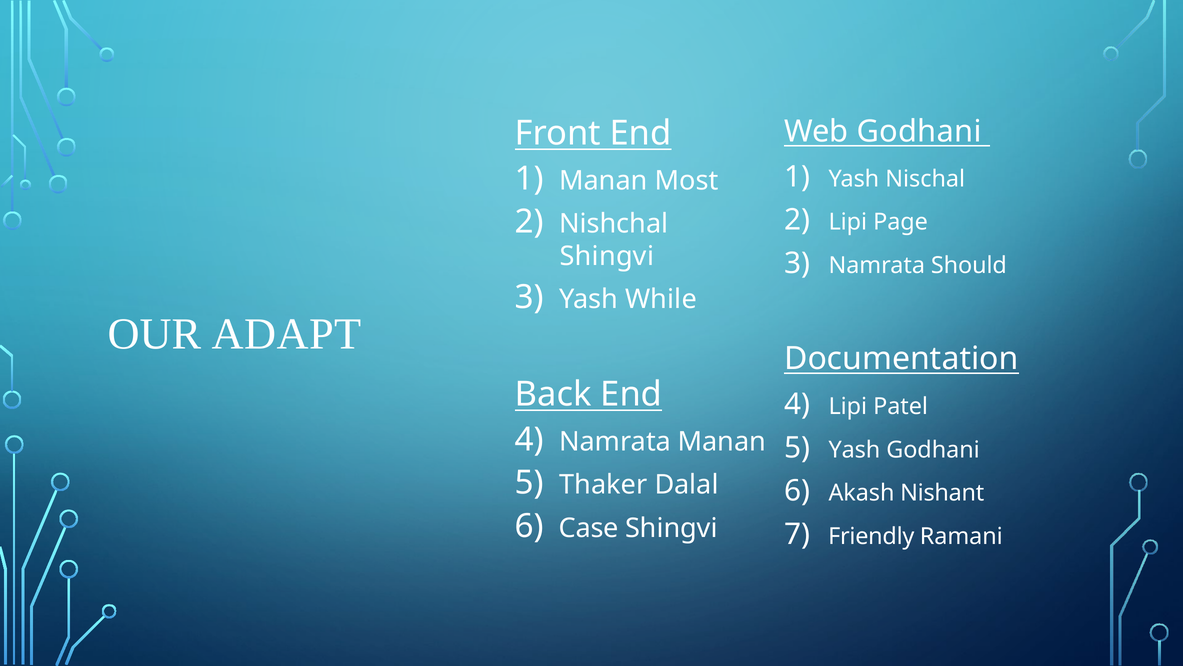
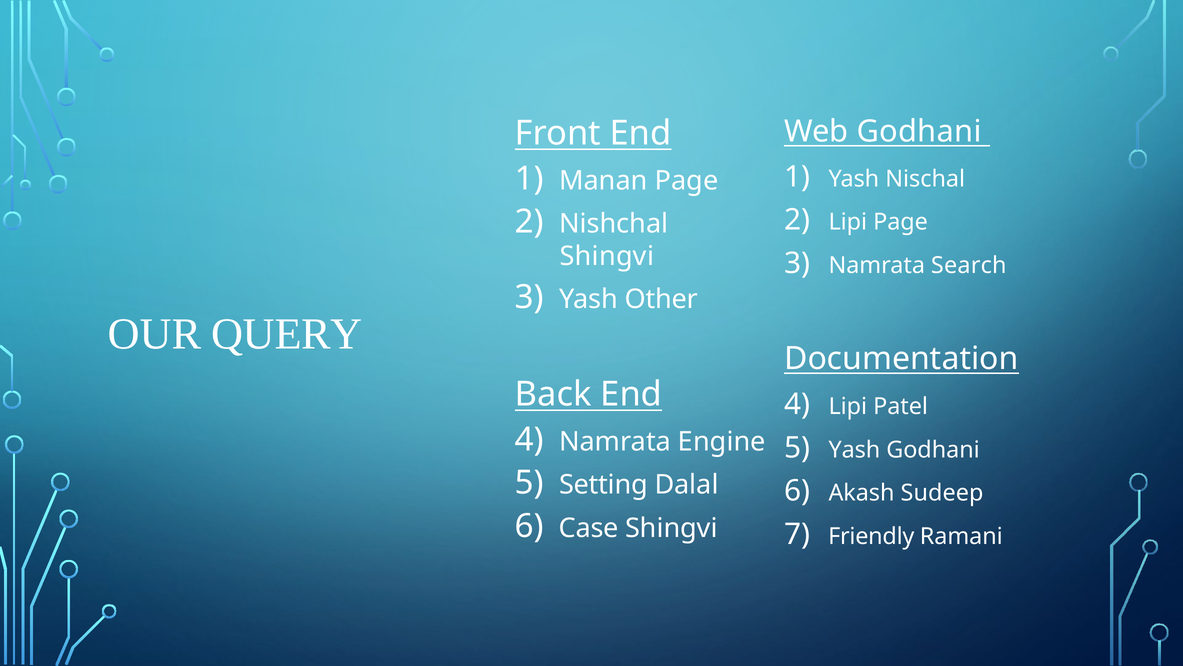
Manan Most: Most -> Page
Should: Should -> Search
While: While -> Other
ADAPT: ADAPT -> QUERY
Namrata Manan: Manan -> Engine
Thaker: Thaker -> Setting
Nishant: Nishant -> Sudeep
